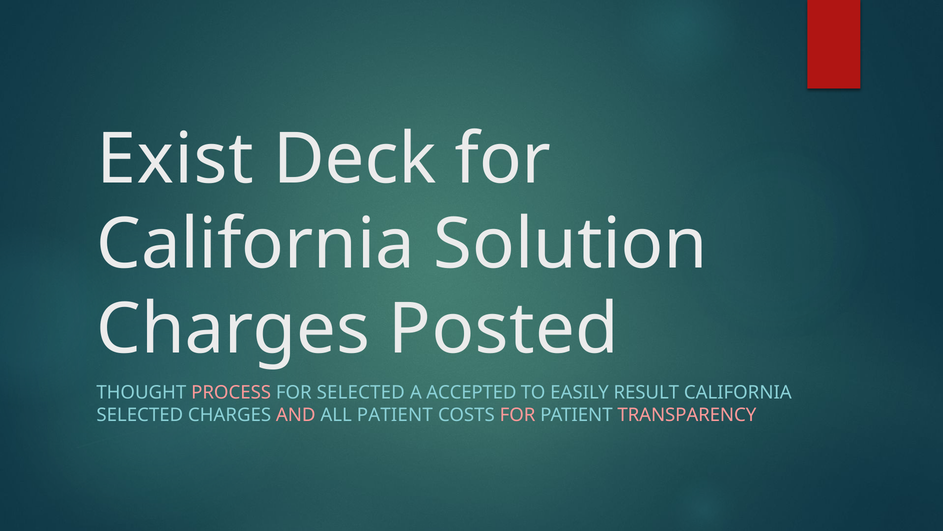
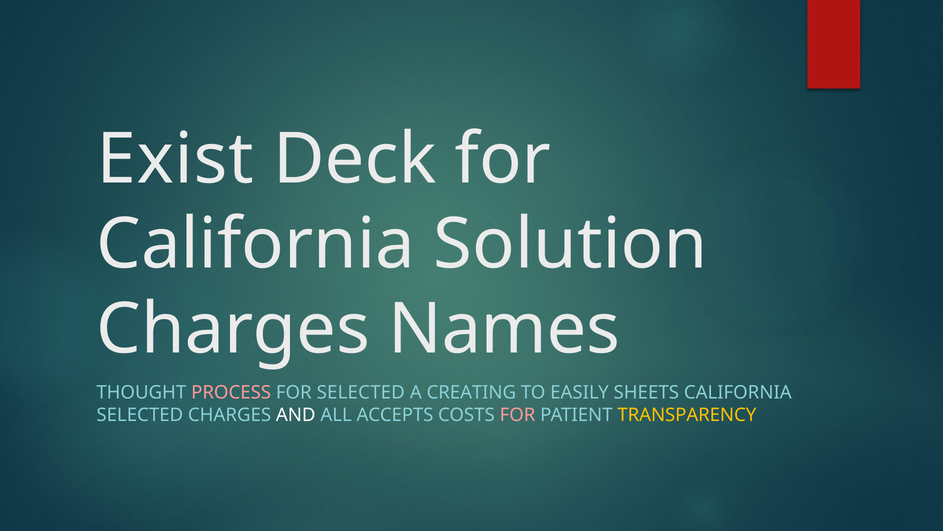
Posted: Posted -> Names
ACCEPTED: ACCEPTED -> CREATING
RESULT: RESULT -> SHEETS
AND colour: pink -> white
ALL PATIENT: PATIENT -> ACCEPTS
TRANSPARENCY colour: pink -> yellow
